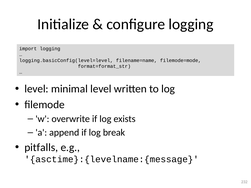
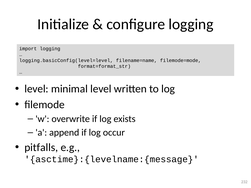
break: break -> occur
